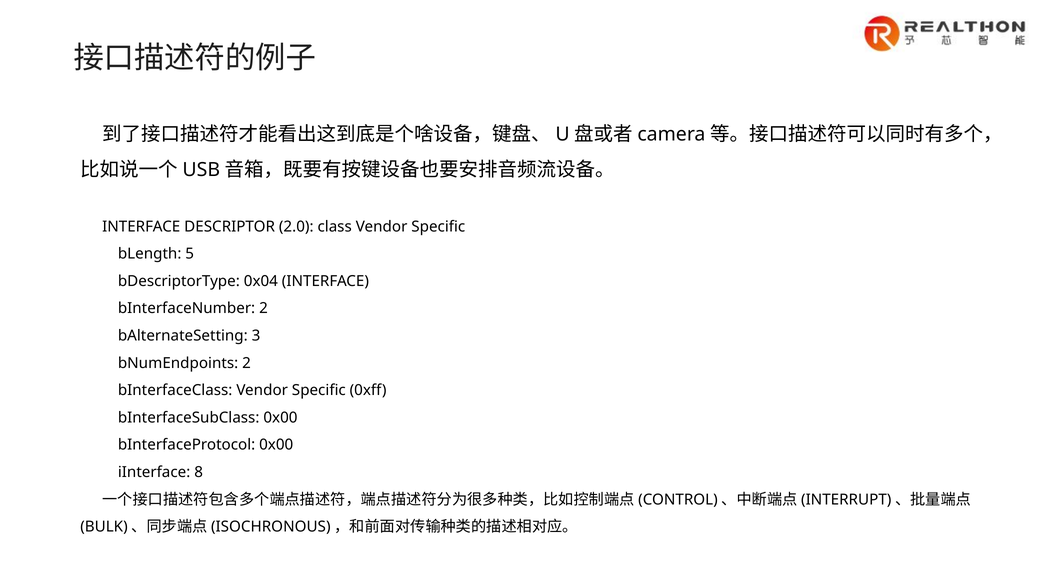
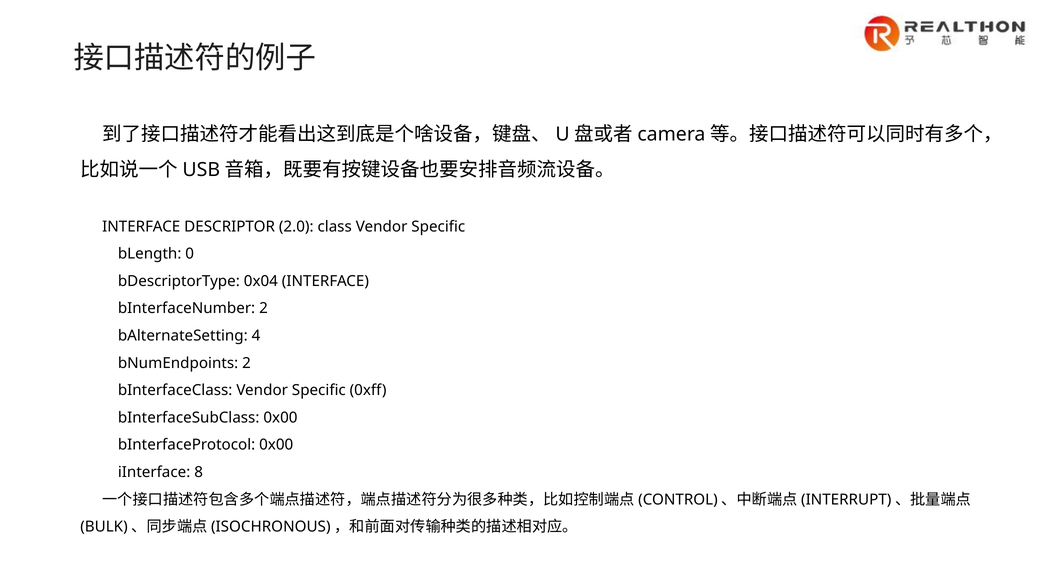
5: 5 -> 0
3: 3 -> 4
